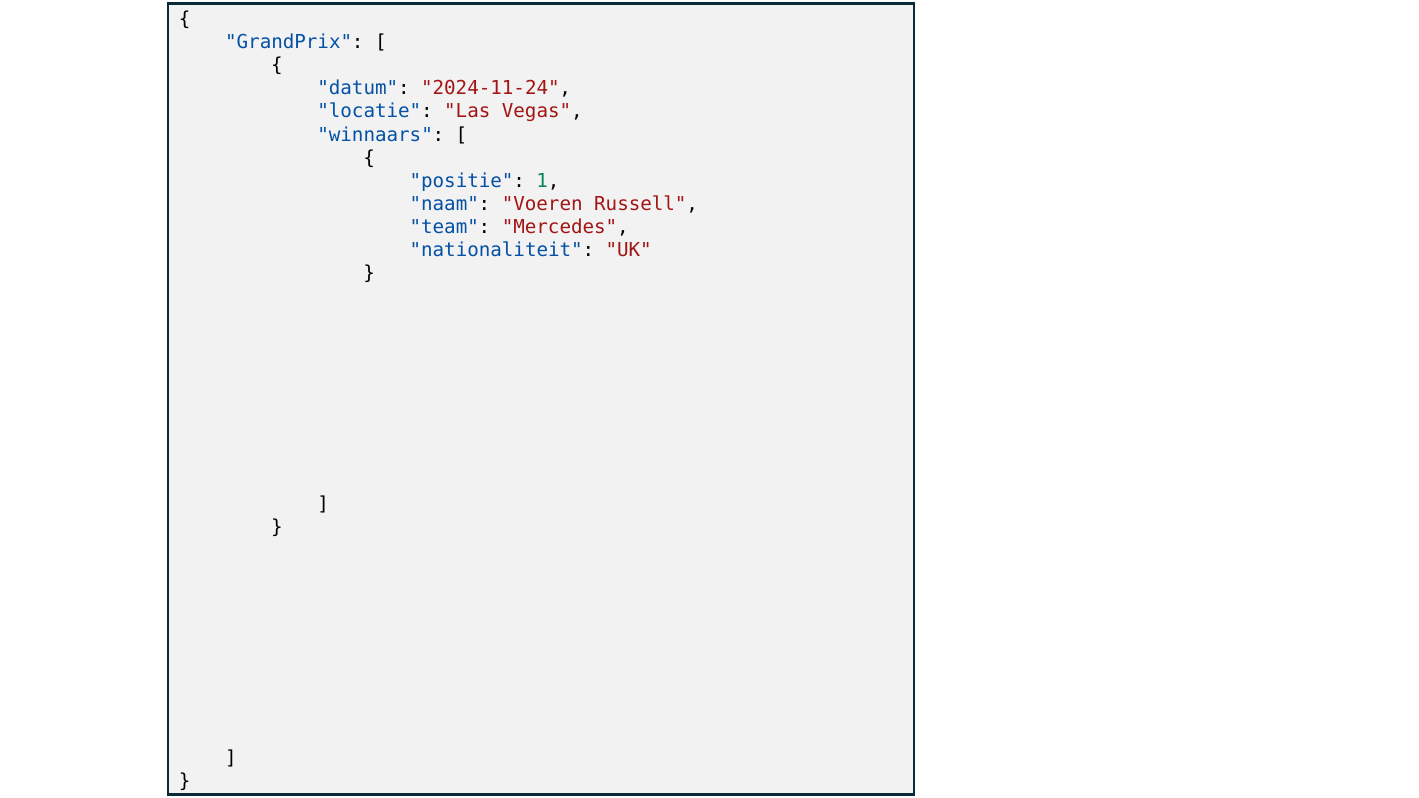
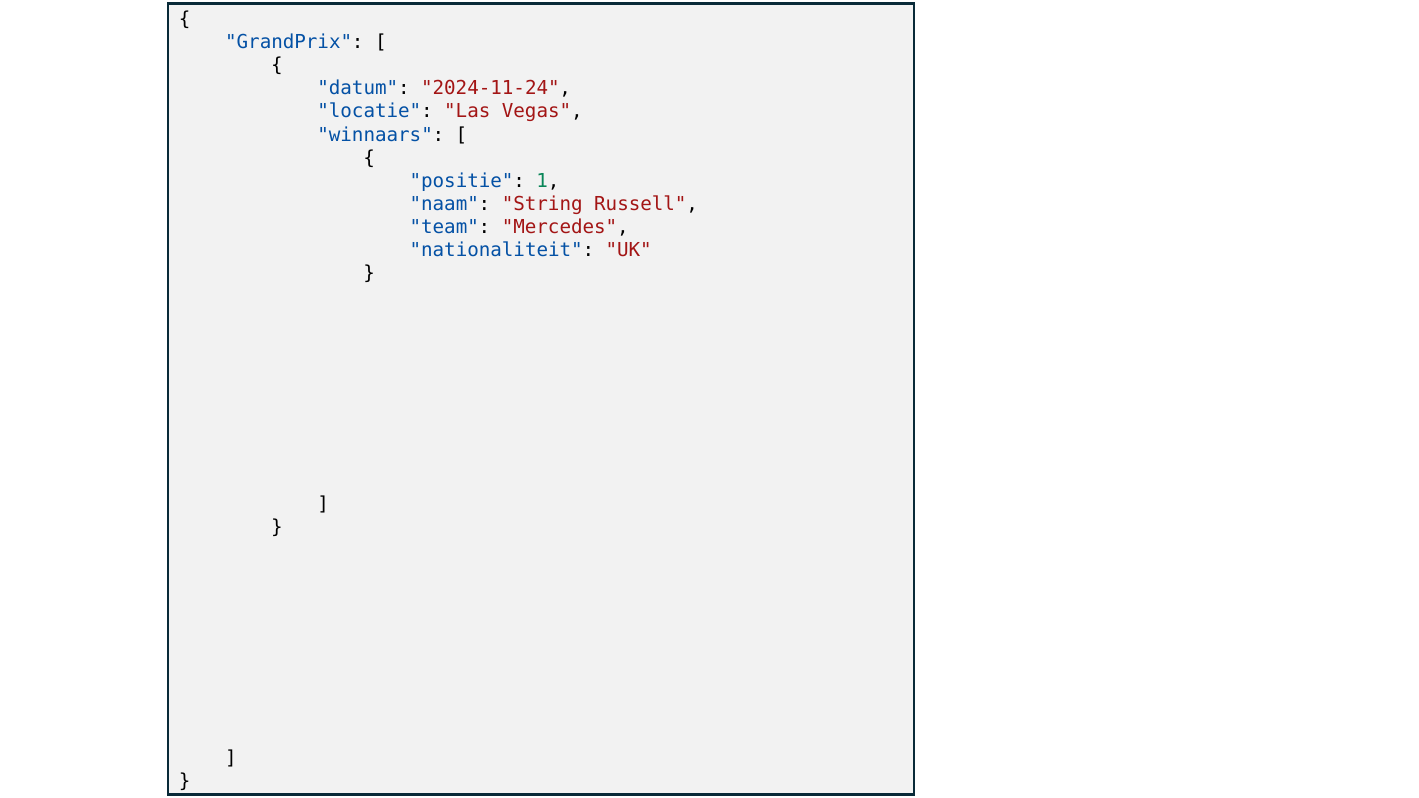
Voeren: Voeren -> String
